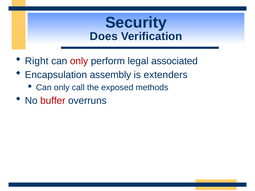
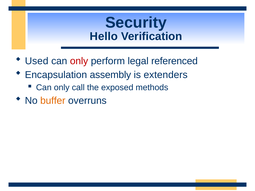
Does: Does -> Hello
Right: Right -> Used
associated: associated -> referenced
buffer colour: red -> orange
